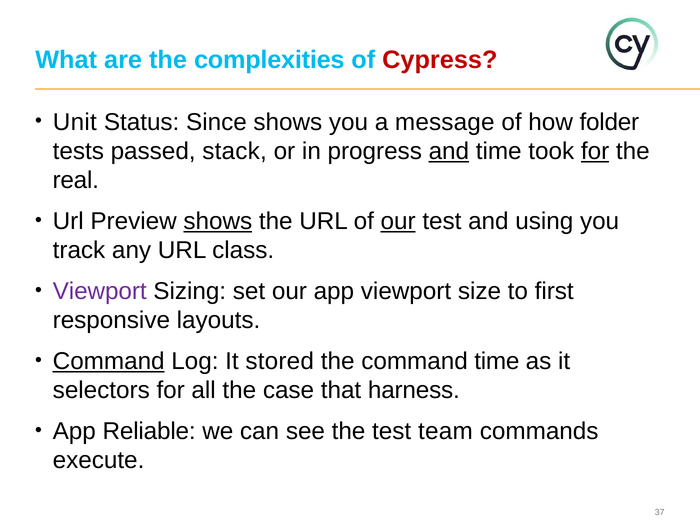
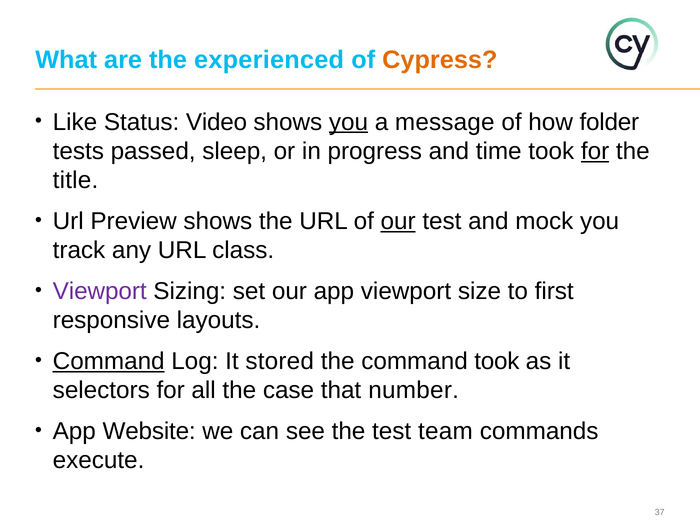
complexities: complexities -> experienced
Cypress colour: red -> orange
Unit: Unit -> Like
Since: Since -> Video
you at (348, 122) underline: none -> present
stack: stack -> sleep
and at (449, 151) underline: present -> none
real: real -> title
shows at (218, 221) underline: present -> none
using: using -> mock
command time: time -> took
harness: harness -> number
Reliable: Reliable -> Website
